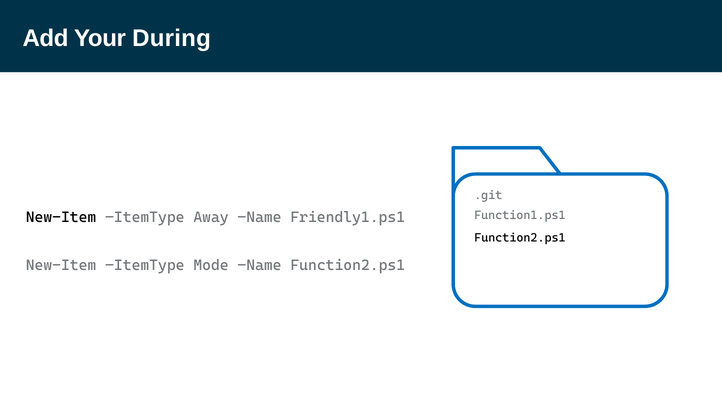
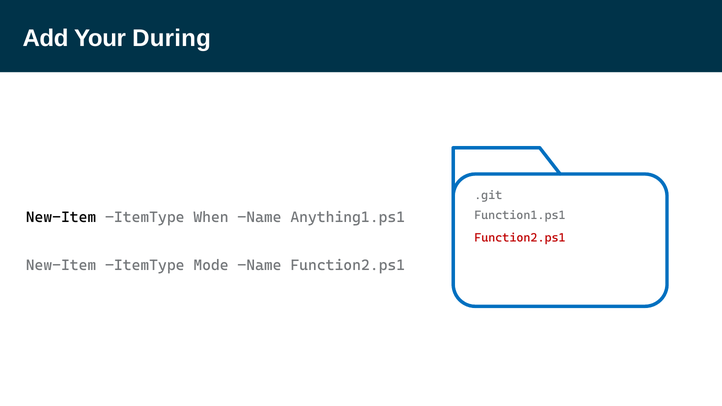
Away: Away -> When
Friendly1.ps1: Friendly1.ps1 -> Anything1.ps1
Function2.ps1 at (520, 238) colour: black -> red
